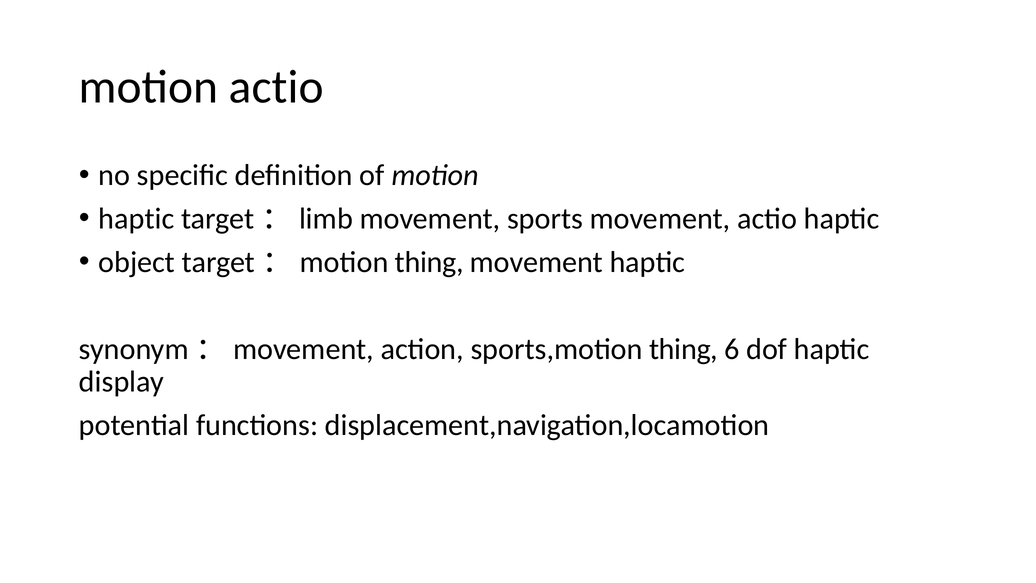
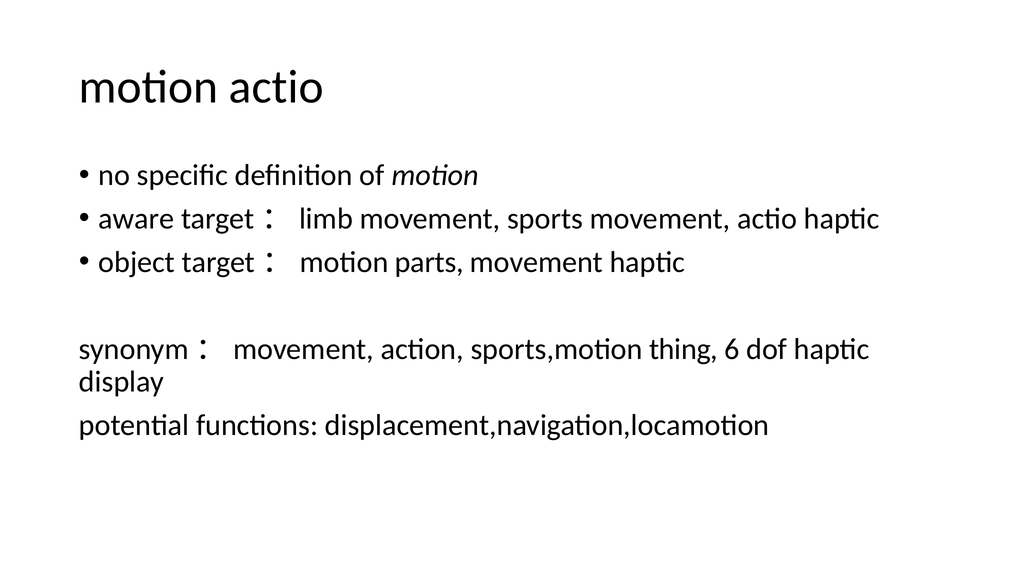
haptic at (136, 219): haptic -> aware
target：motion thing: thing -> parts
